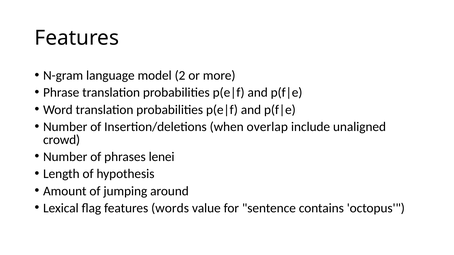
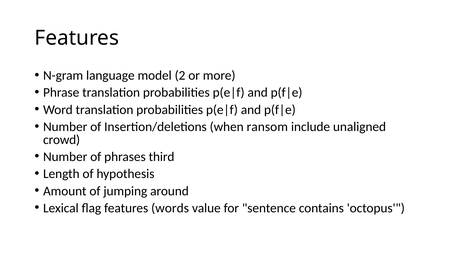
overlap: overlap -> ransom
lenei: lenei -> third
